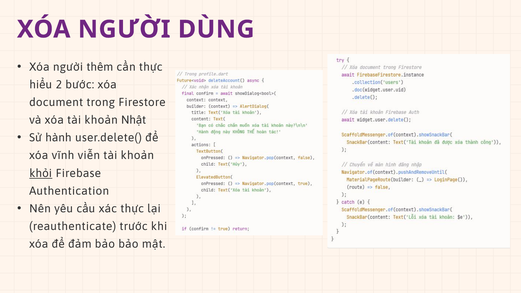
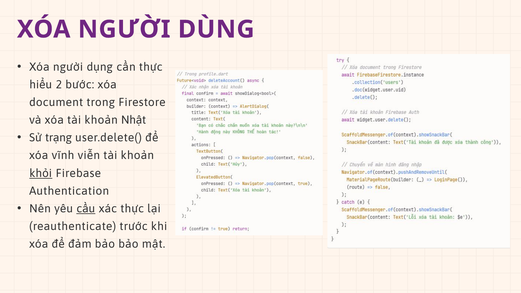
thêm: thêm -> dụng
hành: hành -> trạng
cầu underline: none -> present
